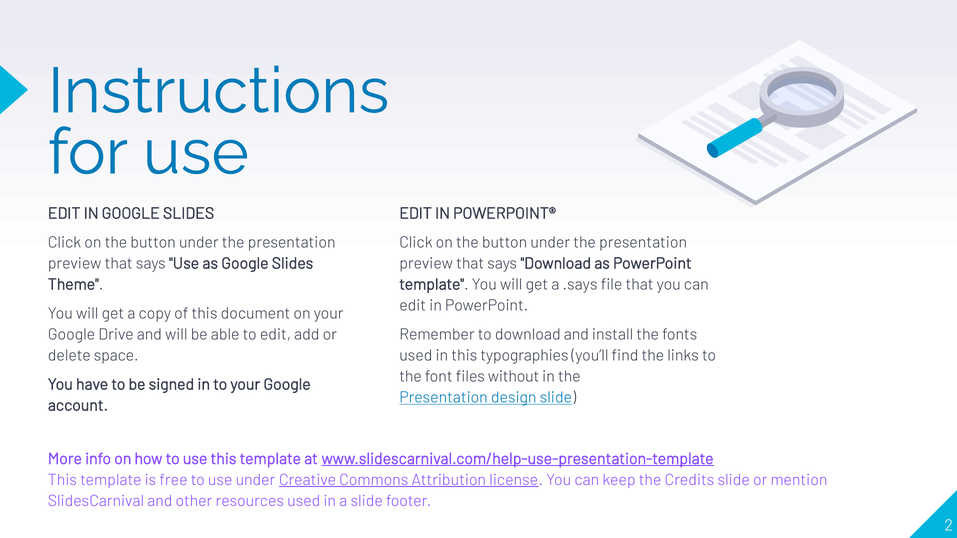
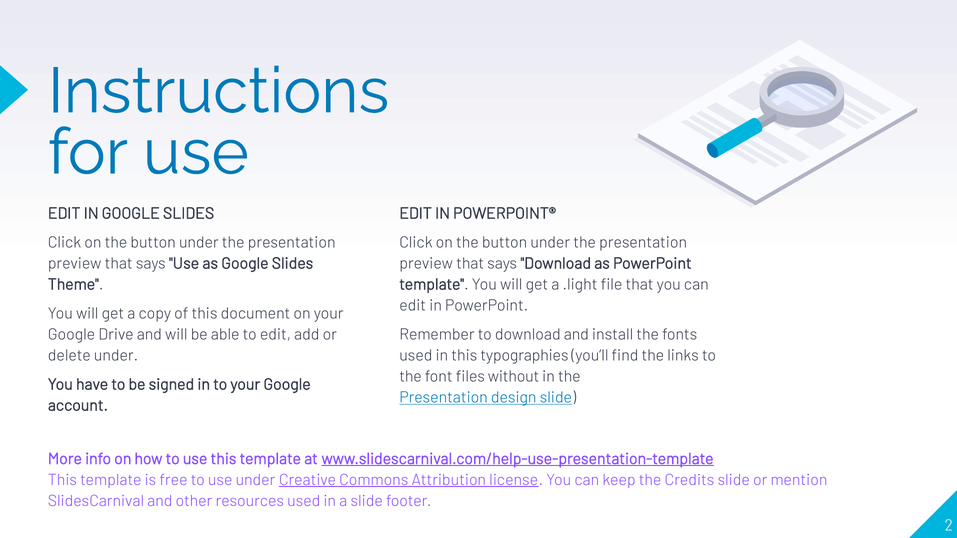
.says: .says -> .light
delete space: space -> under
